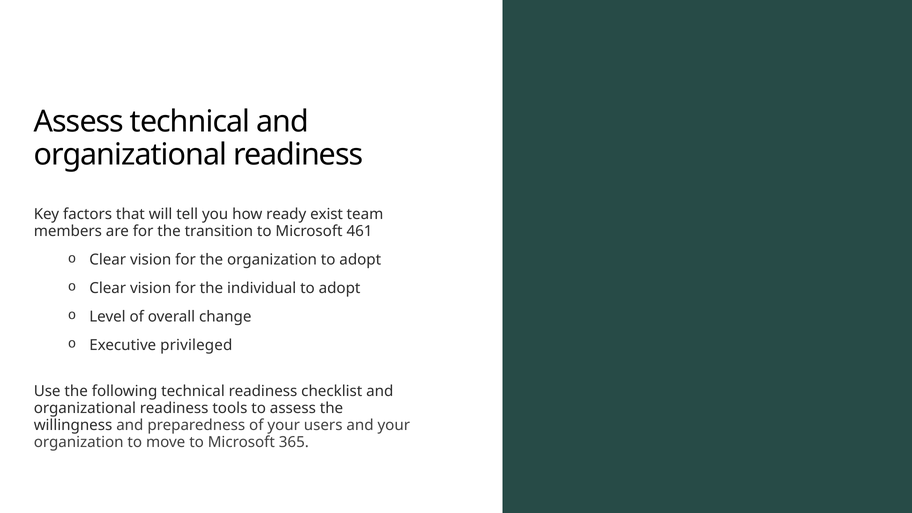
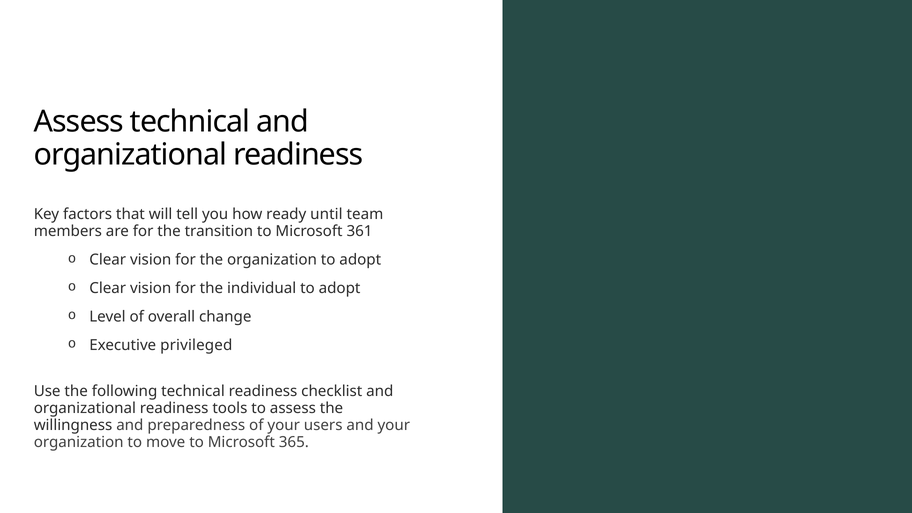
exist: exist -> until
461: 461 -> 361
